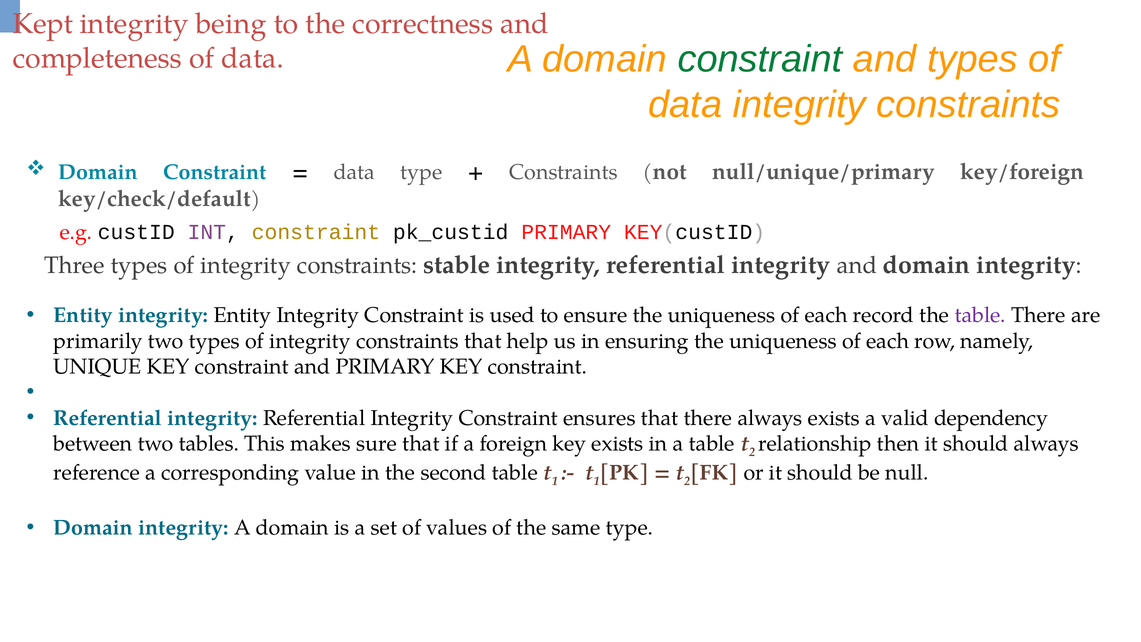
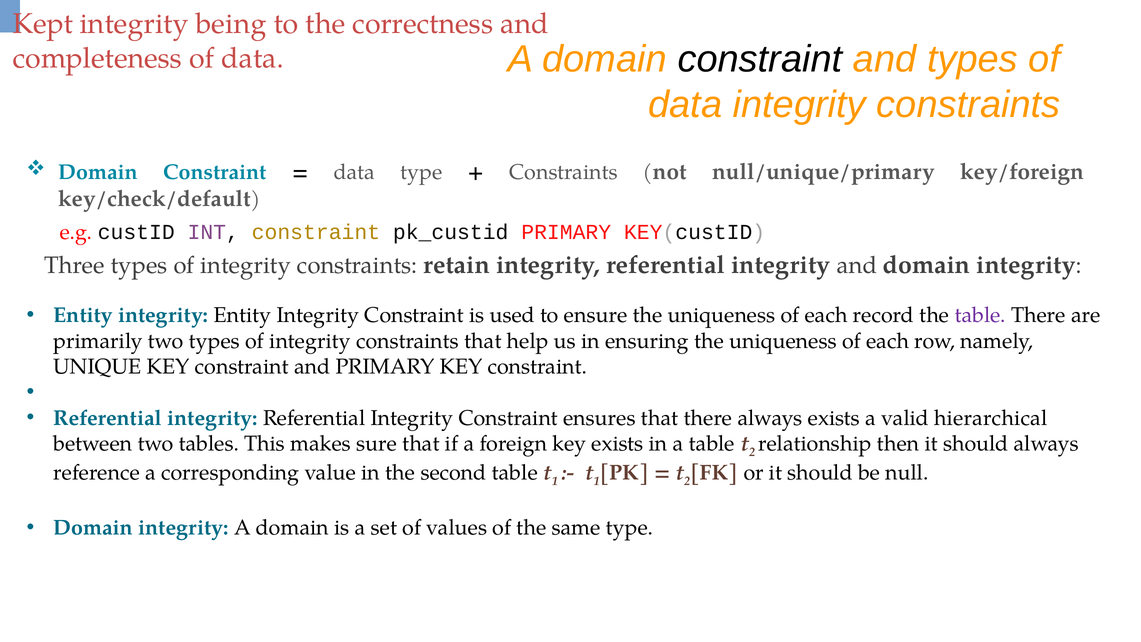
constraint at (760, 59) colour: green -> black
stable: stable -> retain
dependency: dependency -> hierarchical
